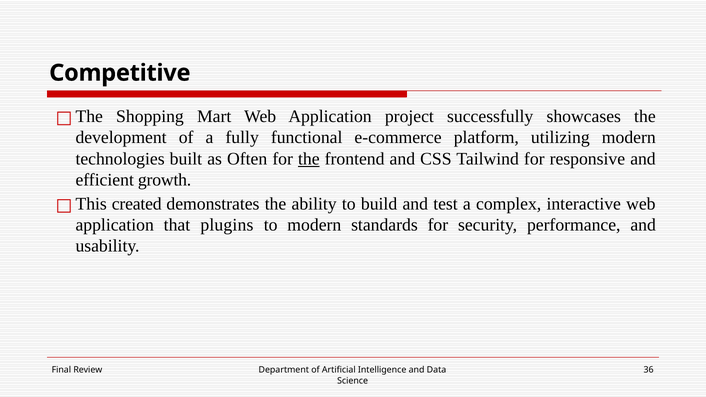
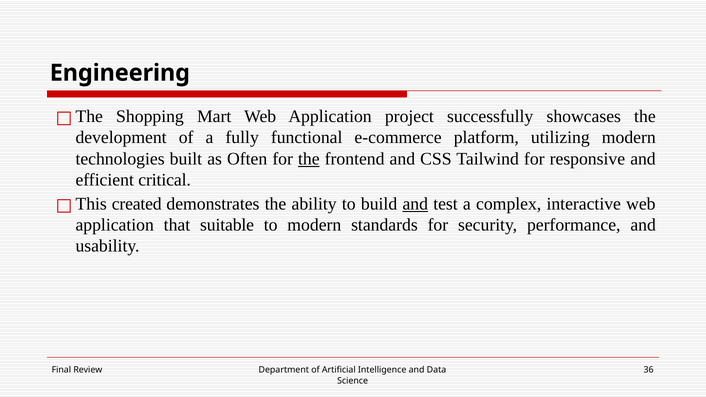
Competitive: Competitive -> Engineering
growth: growth -> critical
and at (415, 204) underline: none -> present
plugins: plugins -> suitable
